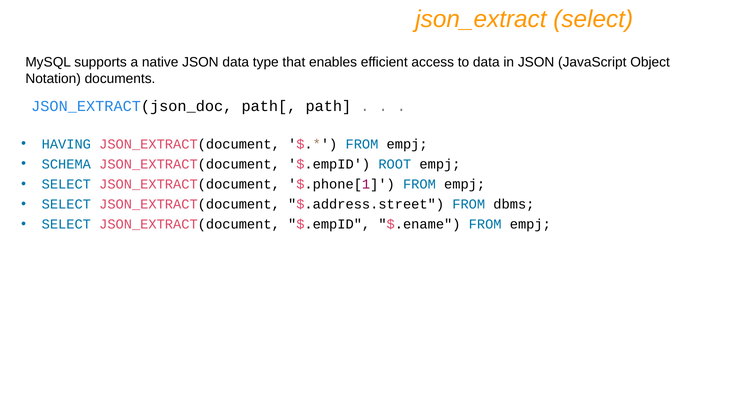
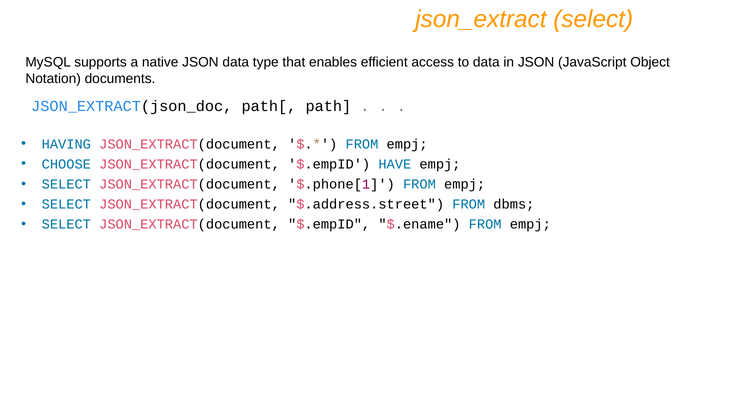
SCHEMA: SCHEMA -> CHOOSE
ROOT: ROOT -> HAVE
